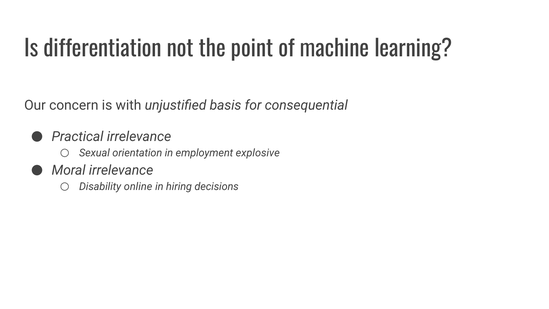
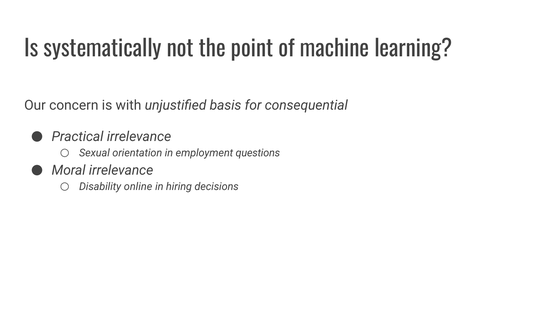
differentiation: differentiation -> systematically
explosive: explosive -> questions
